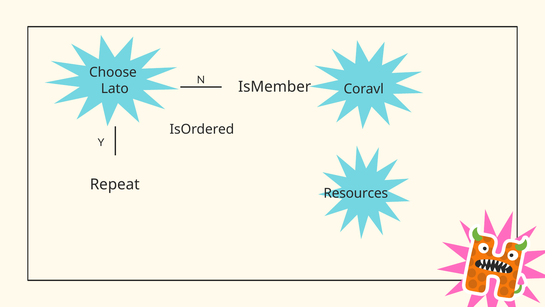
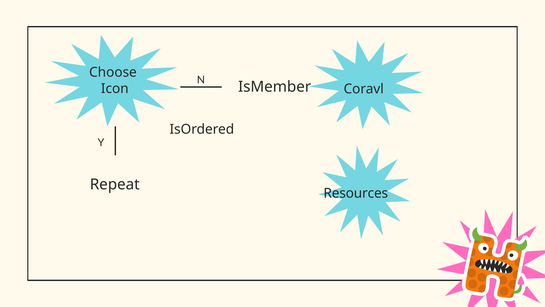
Lato: Lato -> Icon
